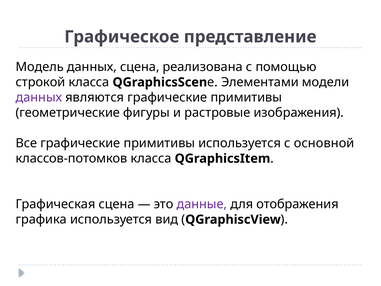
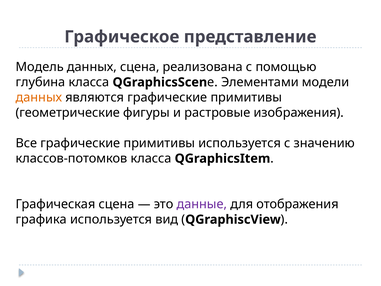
строкой: строкой -> глубина
данных at (39, 97) colour: purple -> orange
основной: основной -> значению
